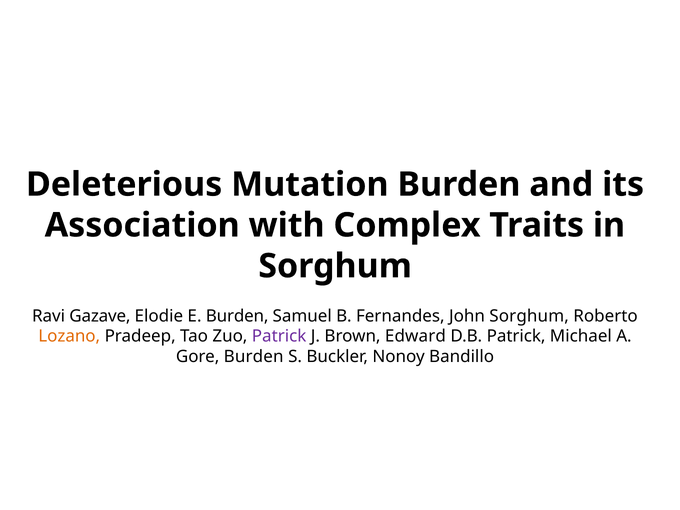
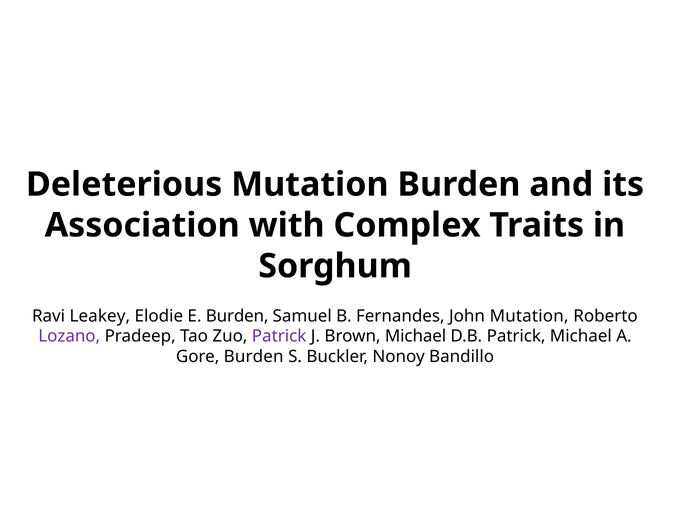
Gazave: Gazave -> Leakey
John Sorghum: Sorghum -> Mutation
Lozano colour: orange -> purple
Brown Edward: Edward -> Michael
